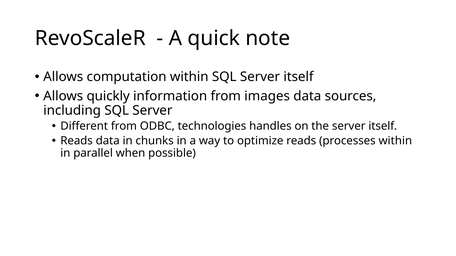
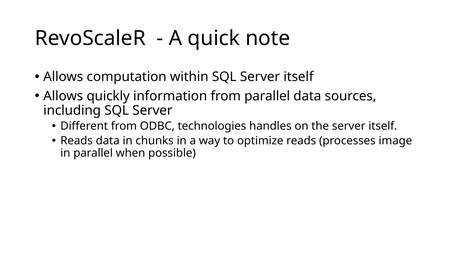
from images: images -> parallel
processes within: within -> image
